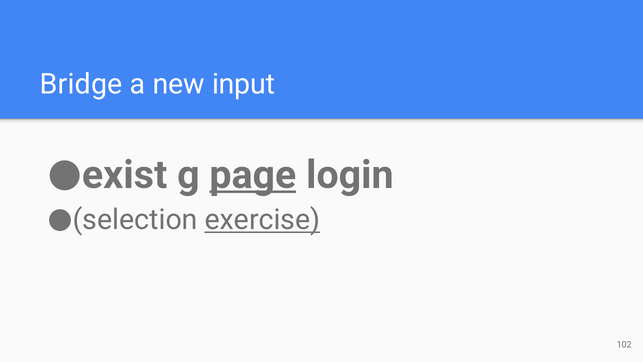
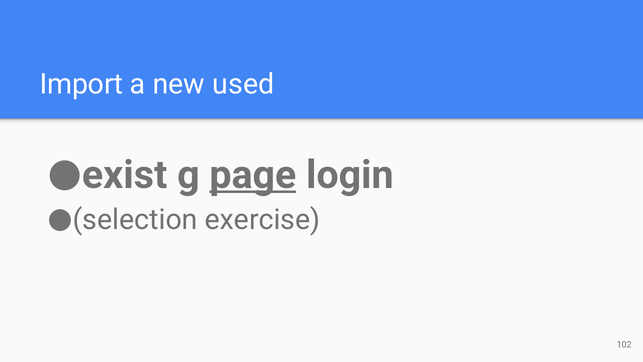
Bridge: Bridge -> Import
input: input -> used
exercise underline: present -> none
